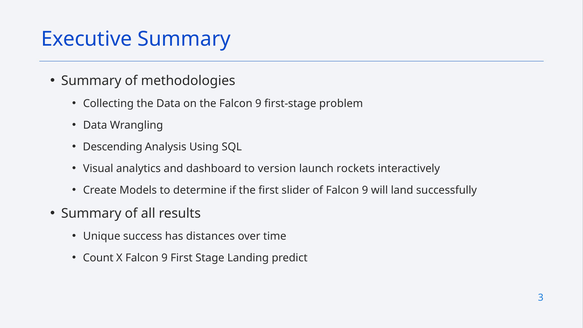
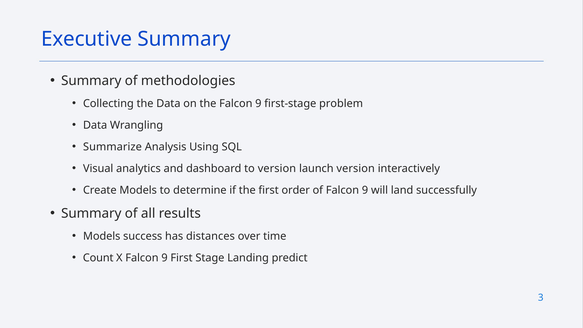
Descending: Descending -> Summarize
launch rockets: rockets -> version
slider: slider -> order
Unique at (102, 236): Unique -> Models
